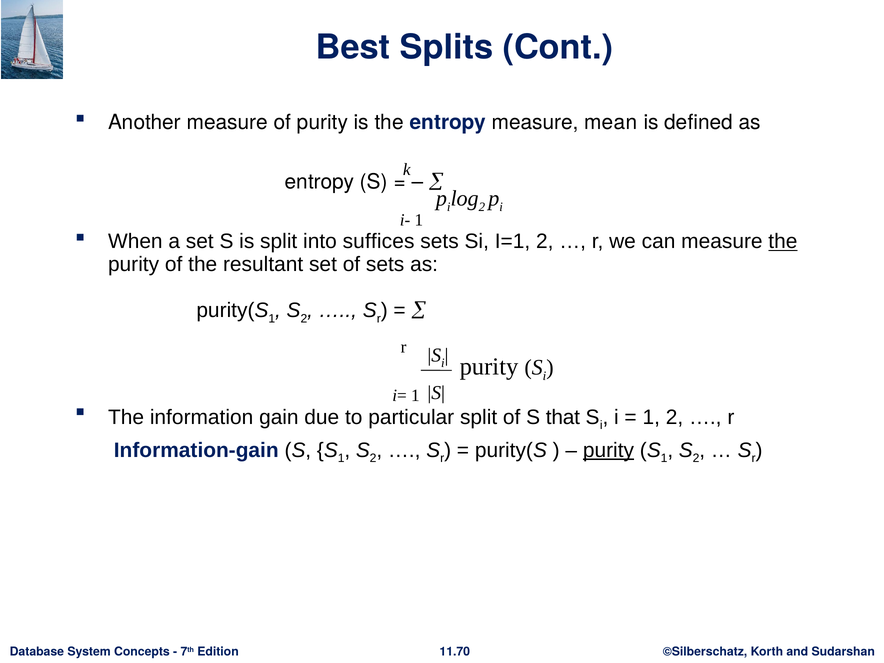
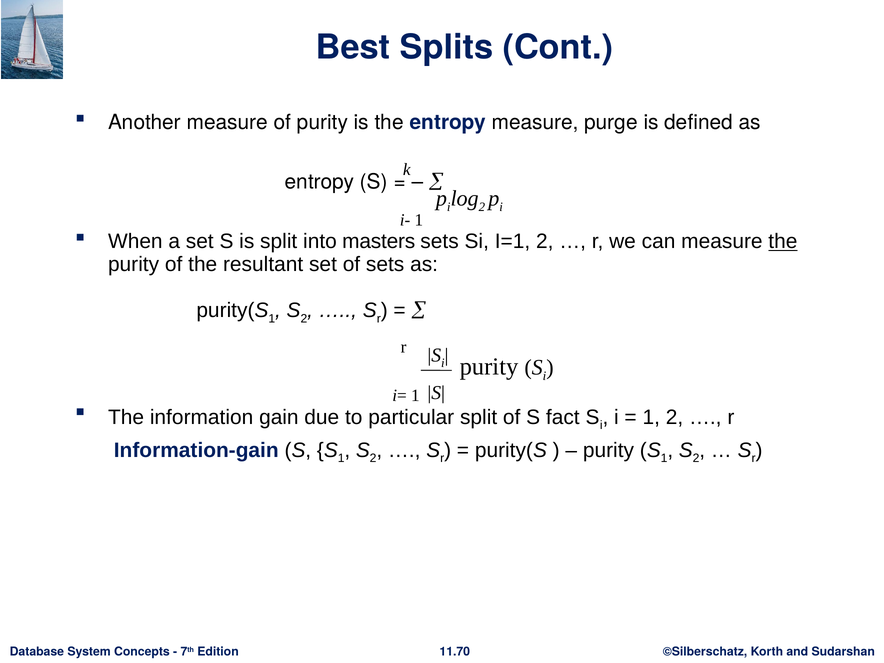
mean: mean -> purge
suffices: suffices -> masters
that: that -> fact
purity at (608, 450) underline: present -> none
